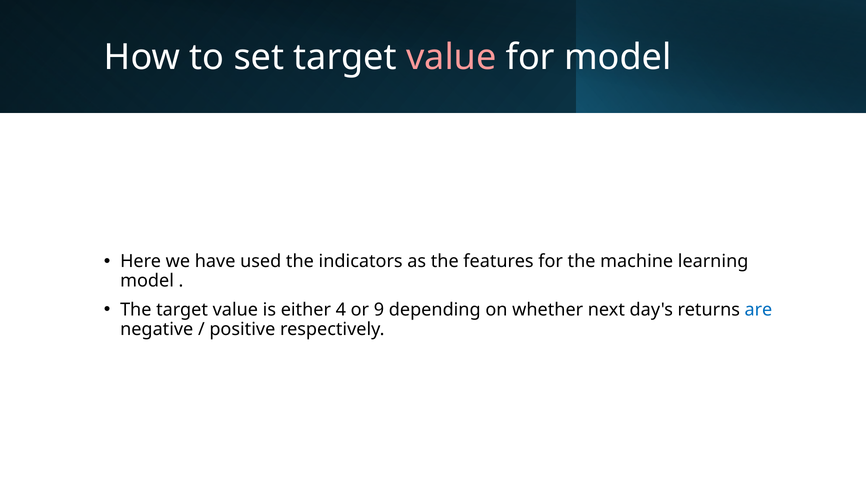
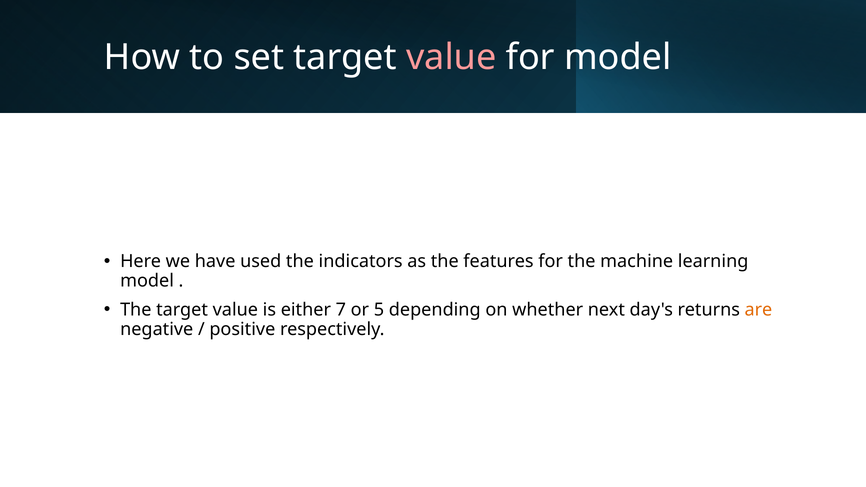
4: 4 -> 7
9: 9 -> 5
are colour: blue -> orange
